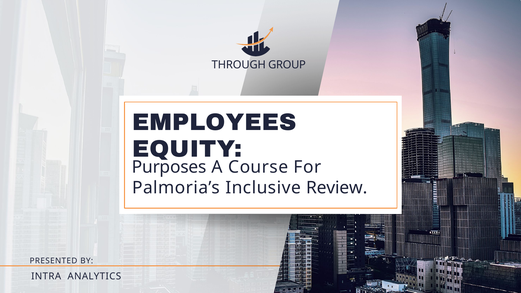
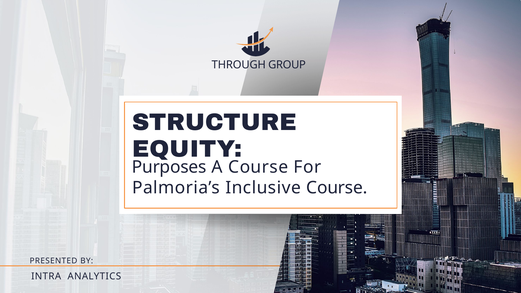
EMPLOYEES: EMPLOYEES -> STRUCTURE
Inclusive Review: Review -> Course
